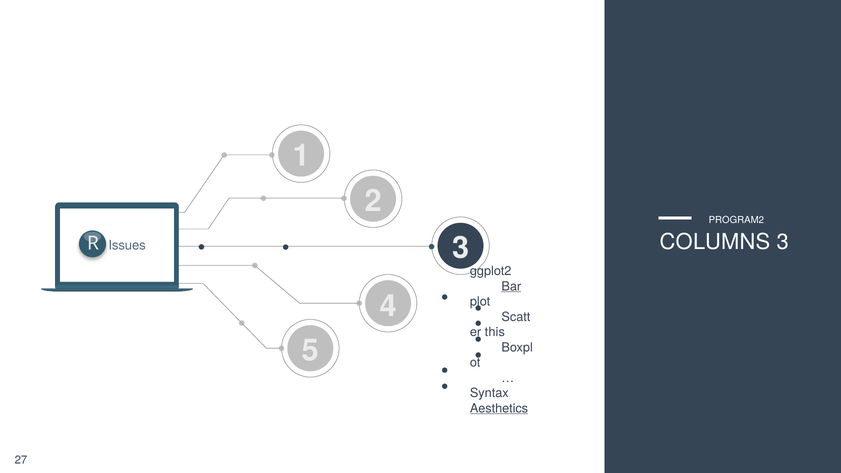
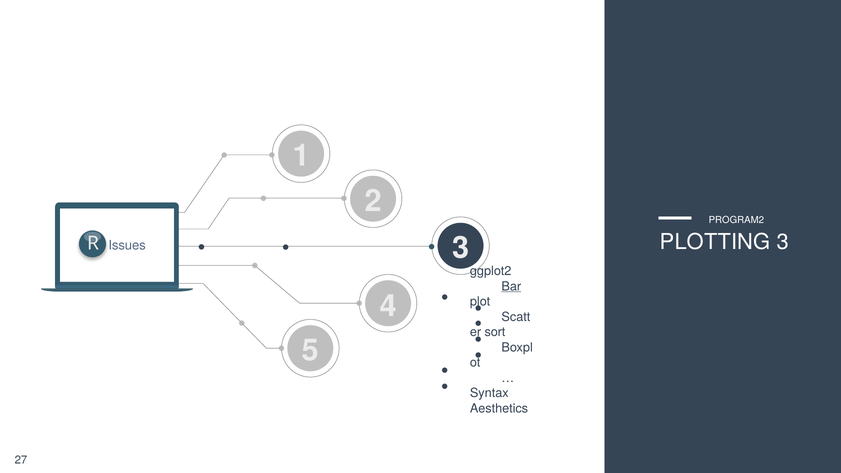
COLUMNS: COLUMNS -> PLOTTING
this: this -> sort
Aesthetics underline: present -> none
